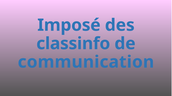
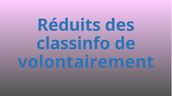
Imposé: Imposé -> Réduits
communication: communication -> volontairement
